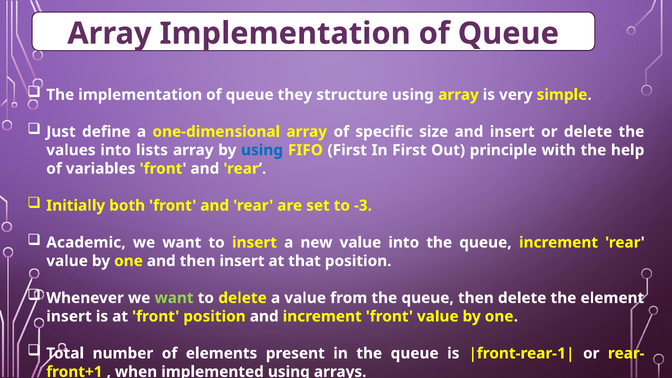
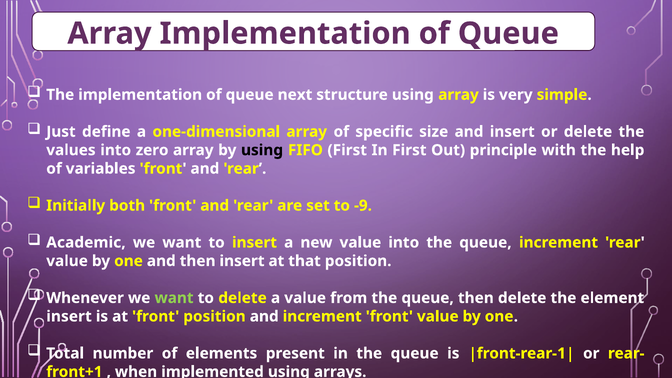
they: they -> next
lists: lists -> zero
using at (262, 150) colour: blue -> black
-3: -3 -> -9
